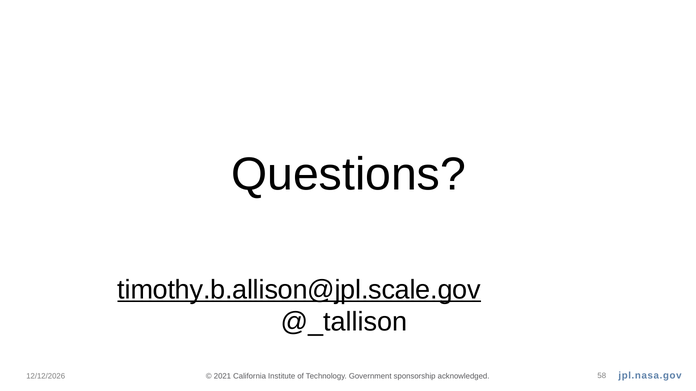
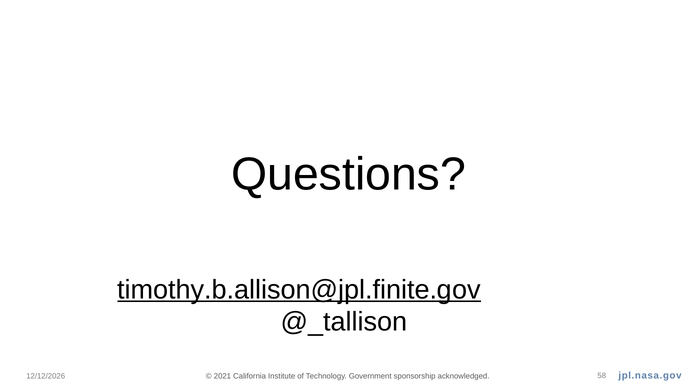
timothy.b.allison@jpl.scale.gov: timothy.b.allison@jpl.scale.gov -> timothy.b.allison@jpl.finite.gov
